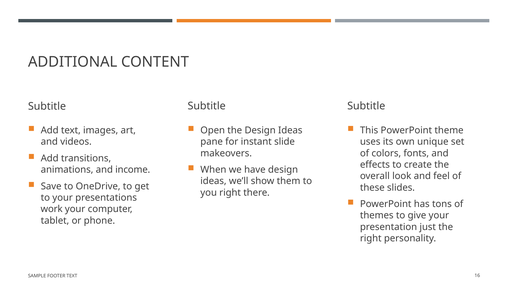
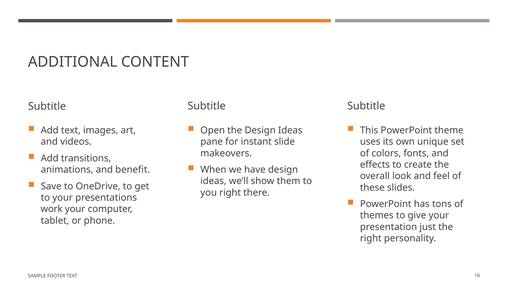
income: income -> benefit
